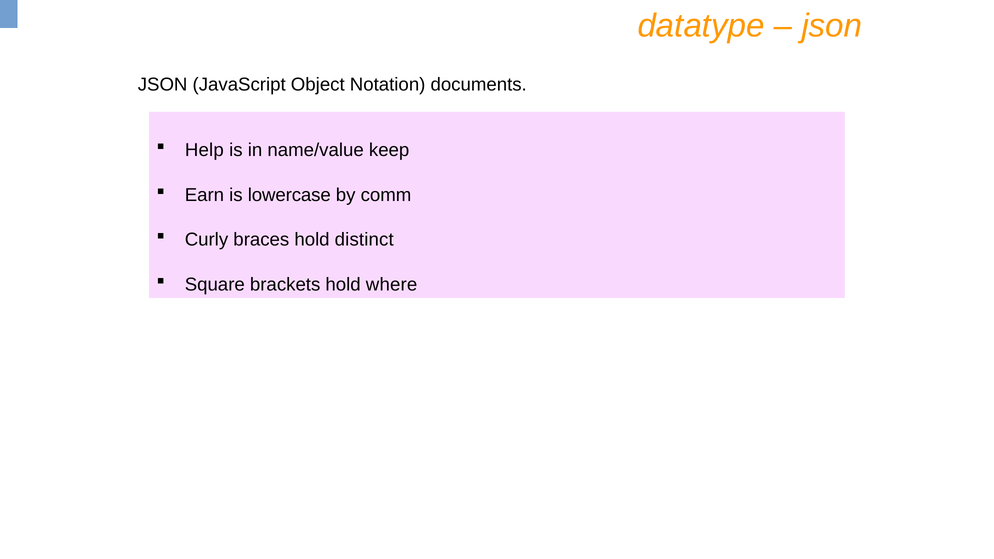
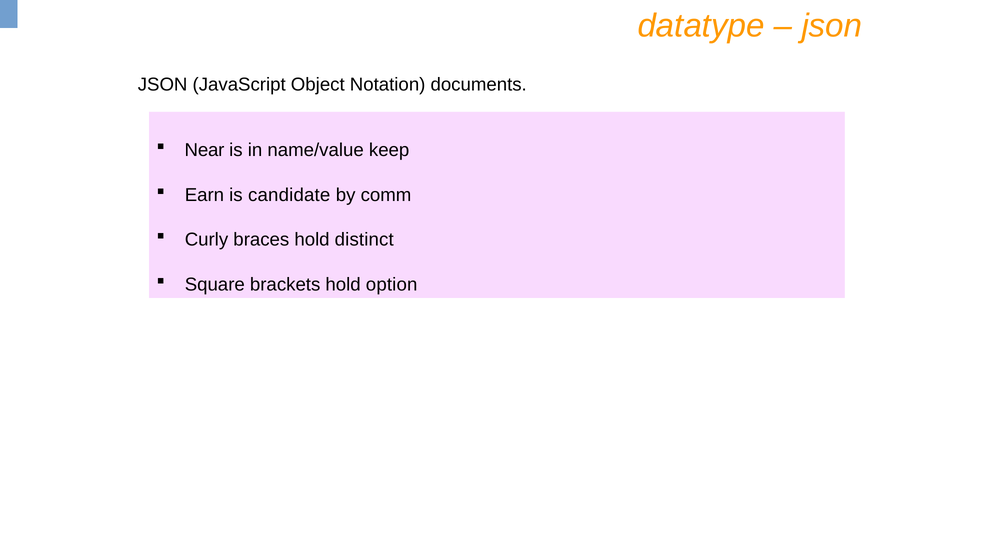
Help: Help -> Near
lowercase: lowercase -> candidate
where: where -> option
